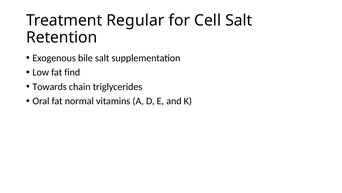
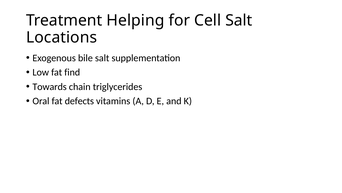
Regular: Regular -> Helping
Retention: Retention -> Locations
normal: normal -> defects
